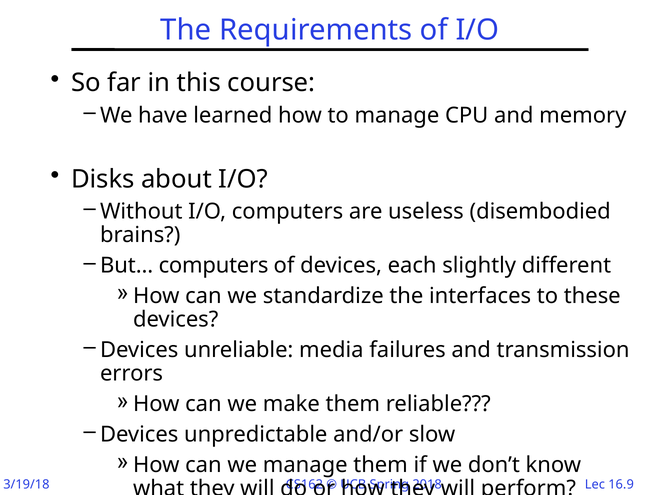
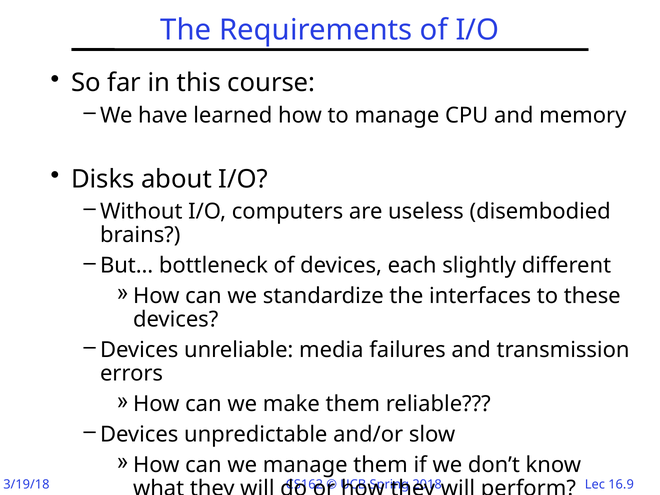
But… computers: computers -> bottleneck
